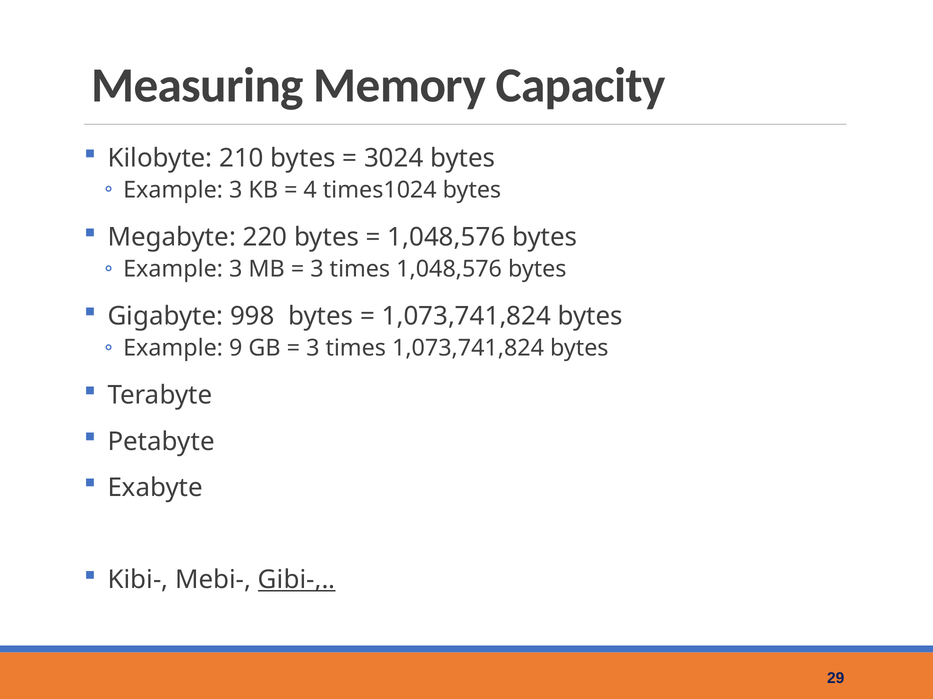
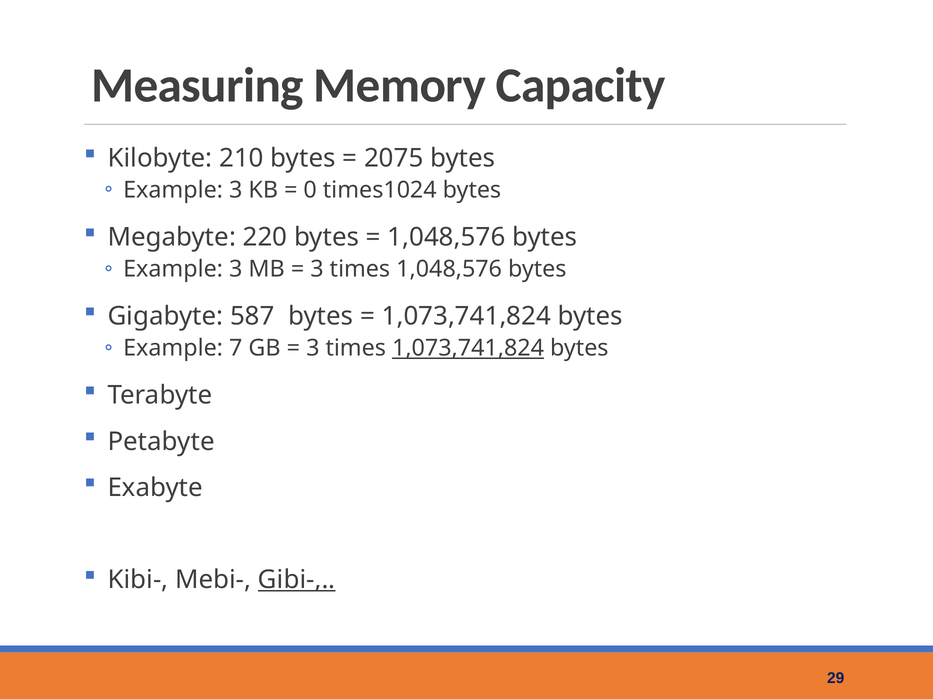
3024: 3024 -> 2075
4: 4 -> 0
998: 998 -> 587
9: 9 -> 7
1,073,741,824 at (468, 349) underline: none -> present
